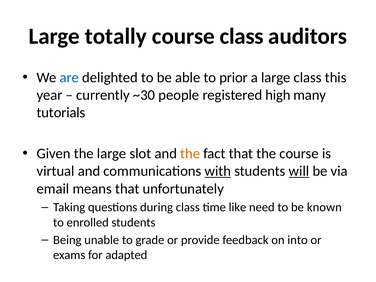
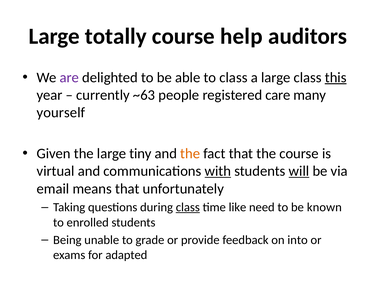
course class: class -> help
are colour: blue -> purple
to prior: prior -> class
this underline: none -> present
~30: ~30 -> ~63
high: high -> care
tutorials: tutorials -> yourself
slot: slot -> tiny
class at (188, 207) underline: none -> present
